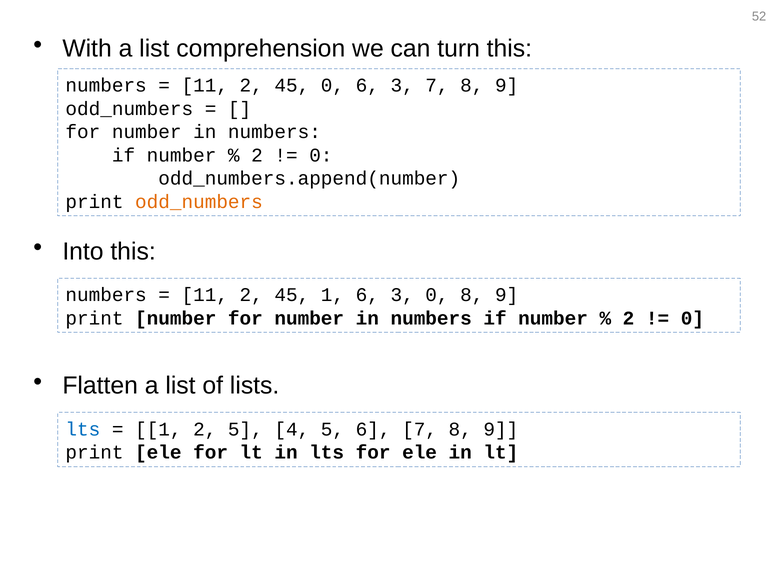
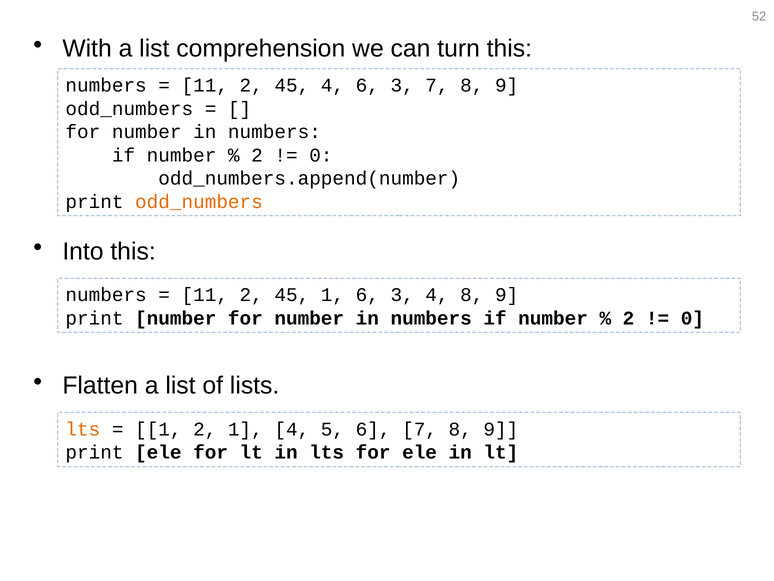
45 0: 0 -> 4
3 0: 0 -> 4
lts at (83, 429) colour: blue -> orange
2 5: 5 -> 1
